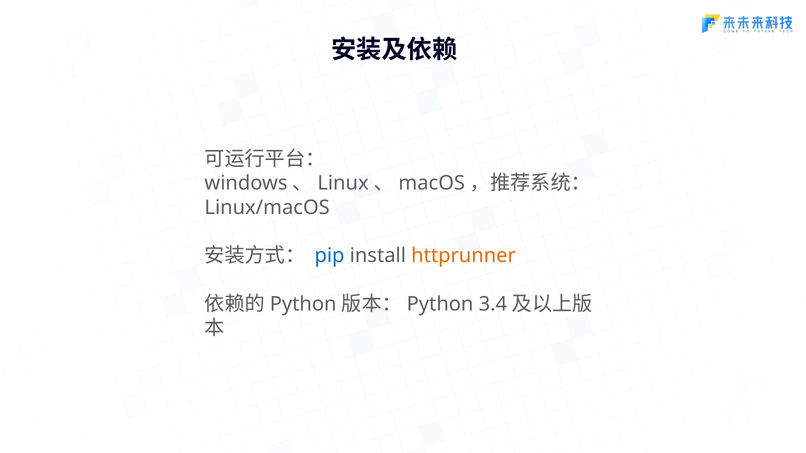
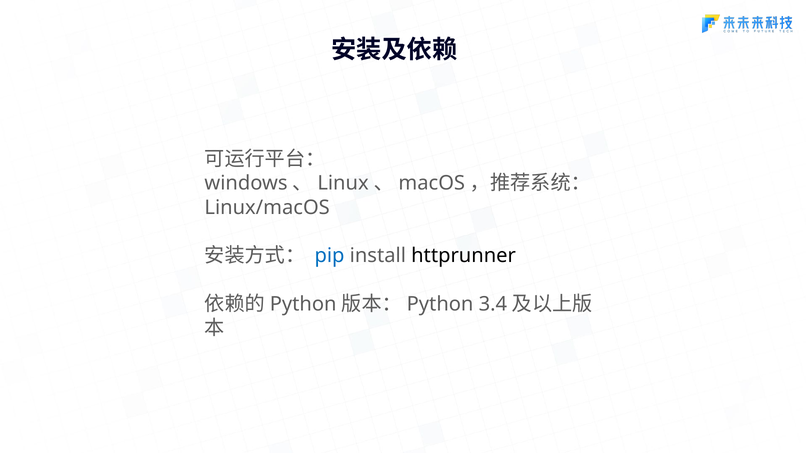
httprunner colour: orange -> black
